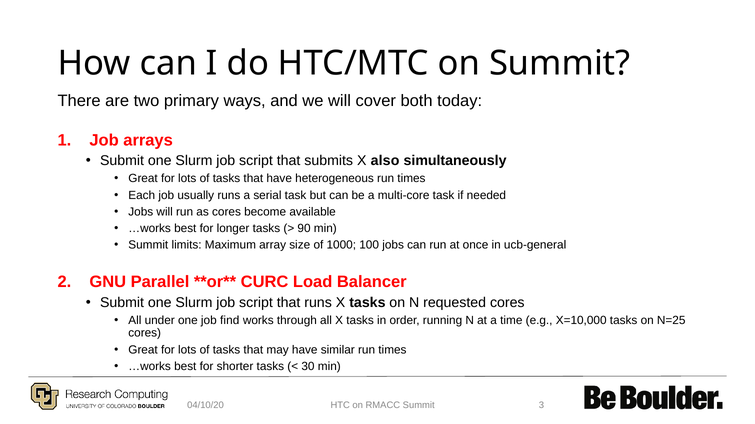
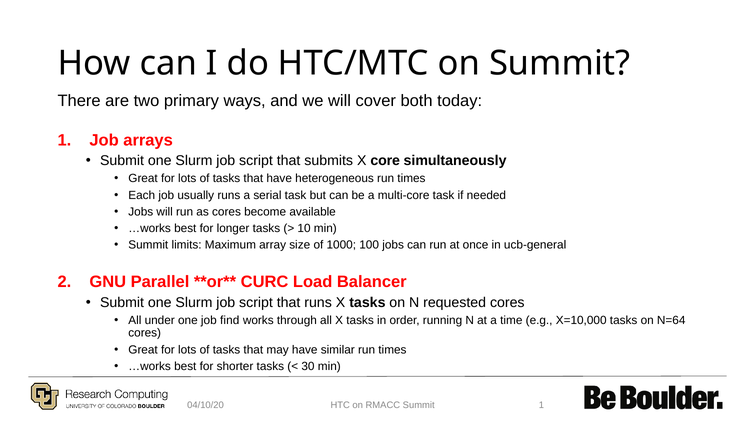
also: also -> core
90: 90 -> 10
N=25: N=25 -> N=64
Summit 3: 3 -> 1
